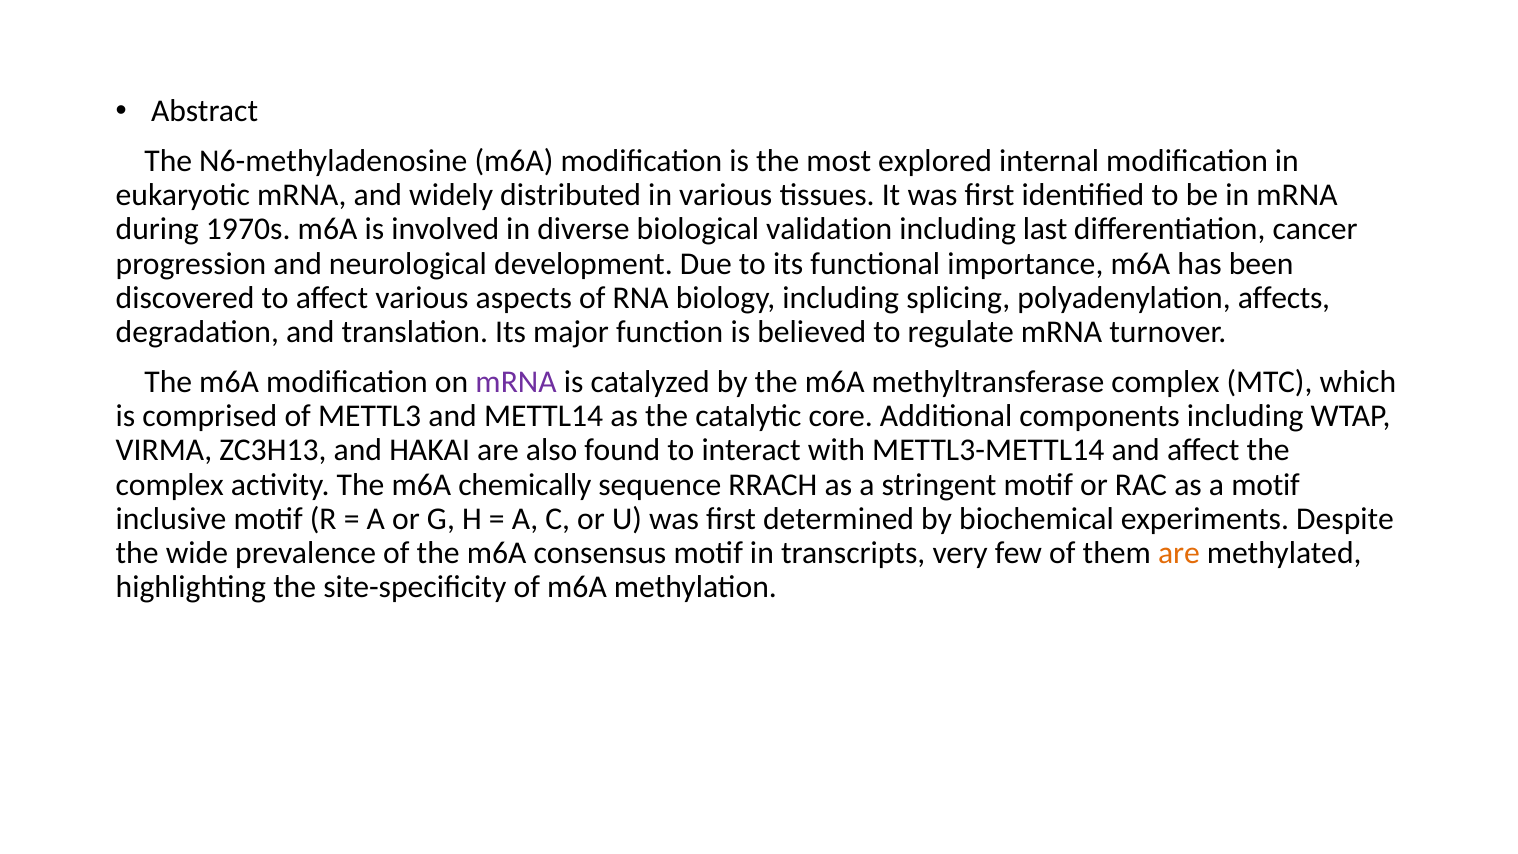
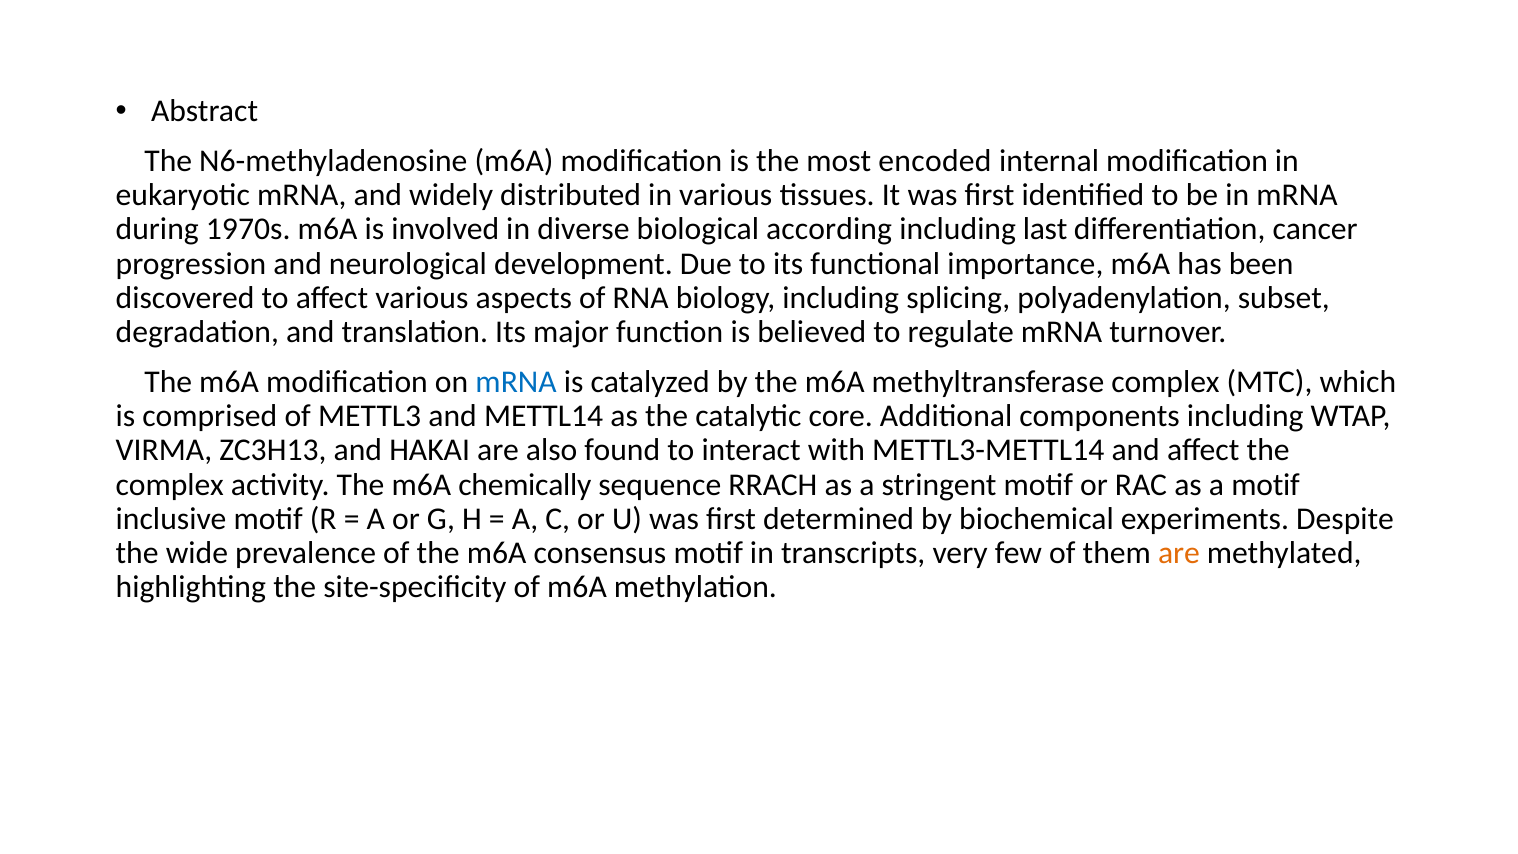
explored: explored -> encoded
validation: validation -> according
affects: affects -> subset
mRNA at (516, 382) colour: purple -> blue
